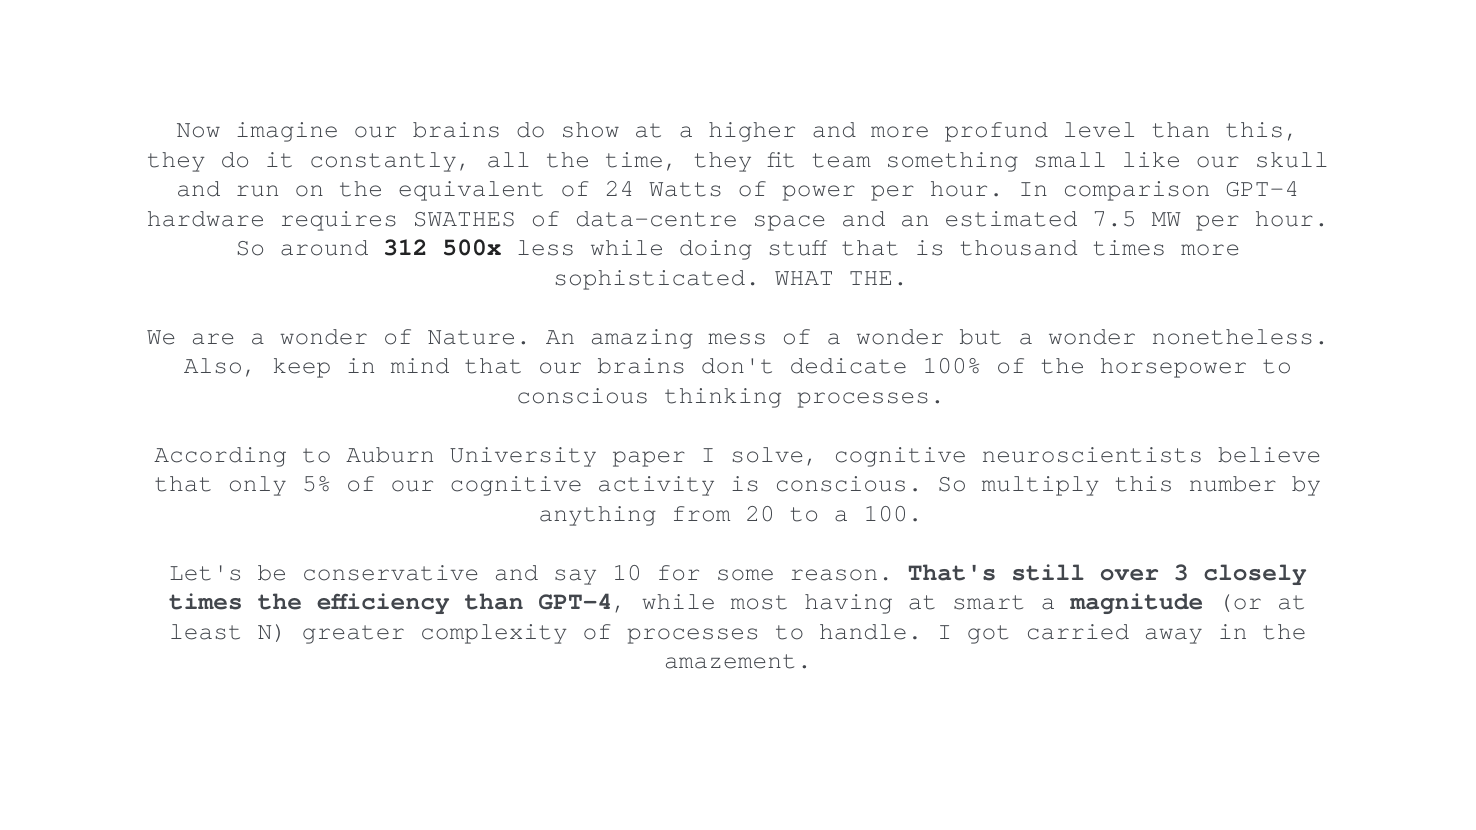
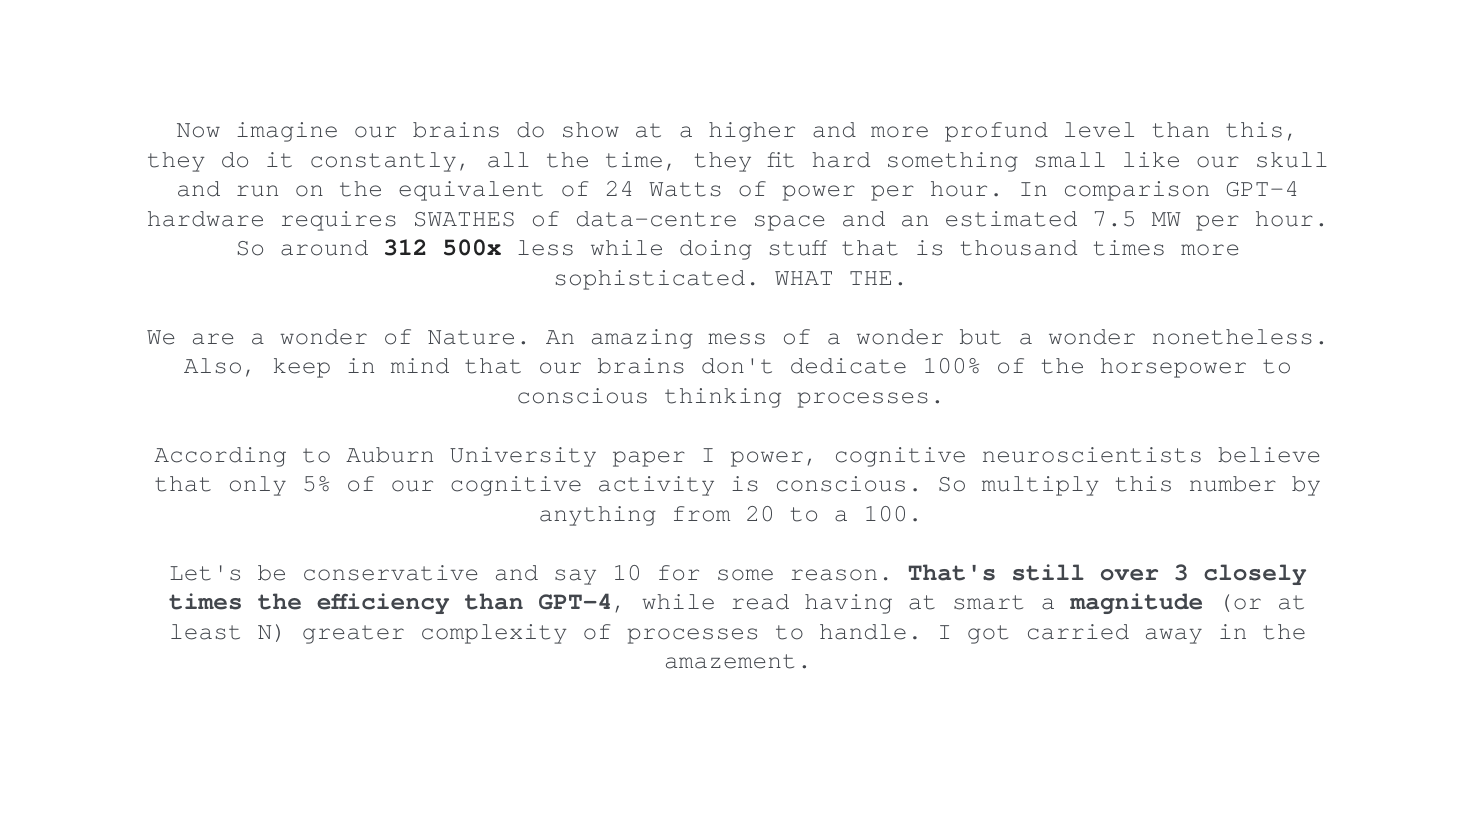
team: team -> hard
I solve: solve -> power
most: most -> read
